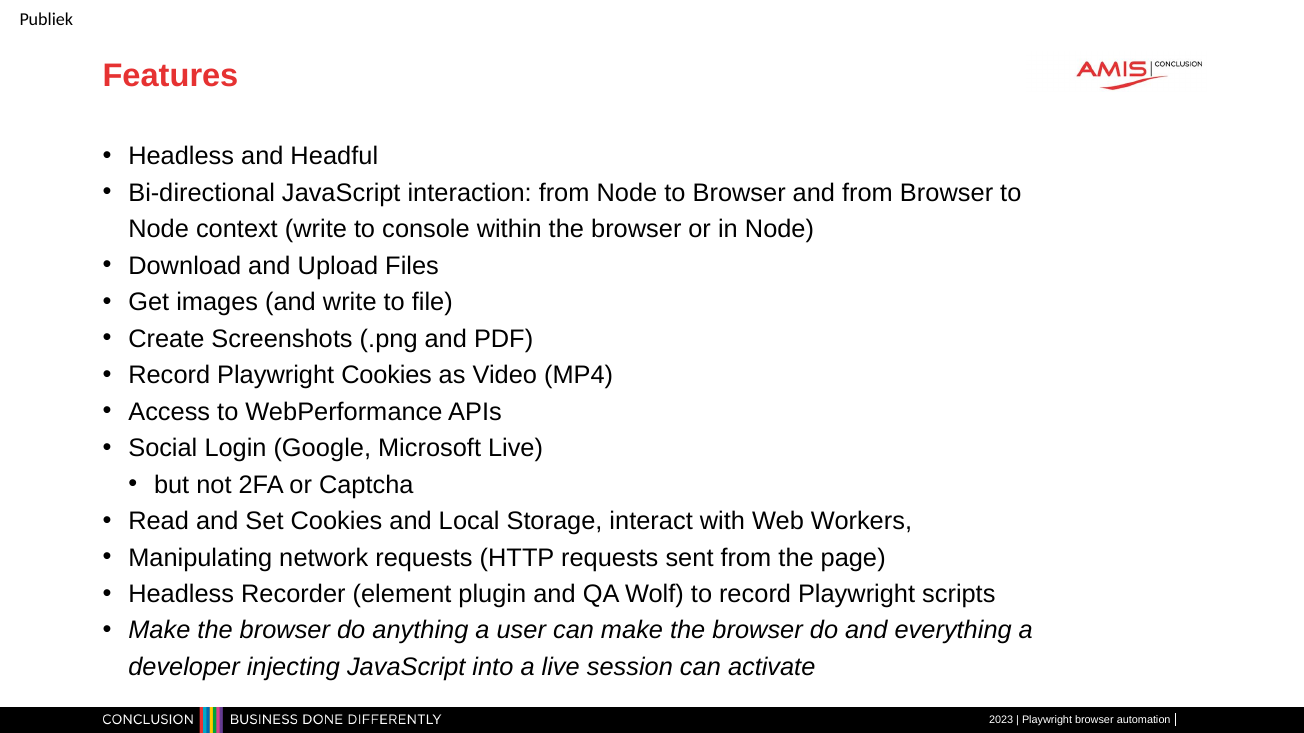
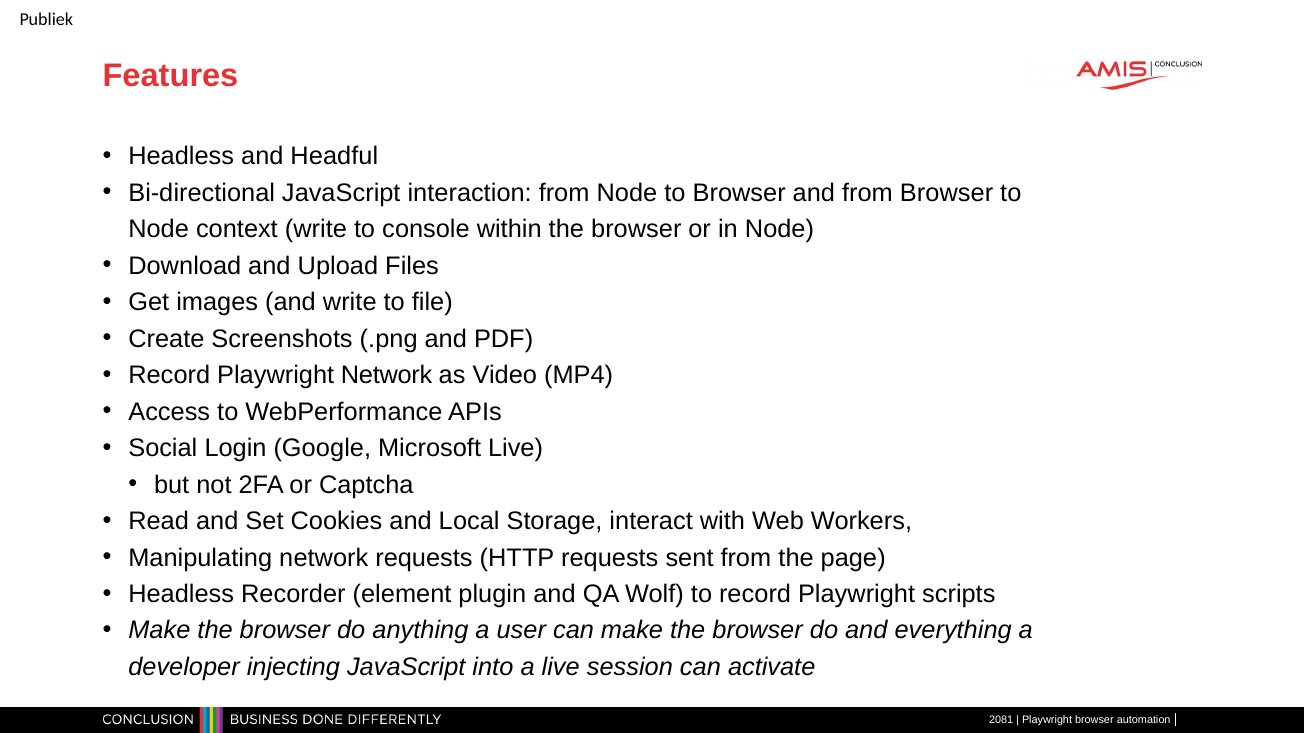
Playwright Cookies: Cookies -> Network
2023: 2023 -> 2081
